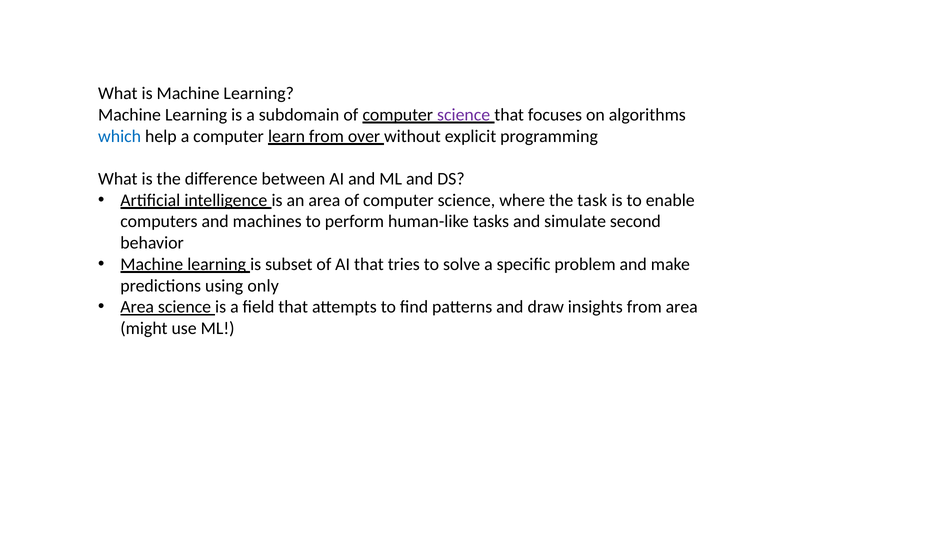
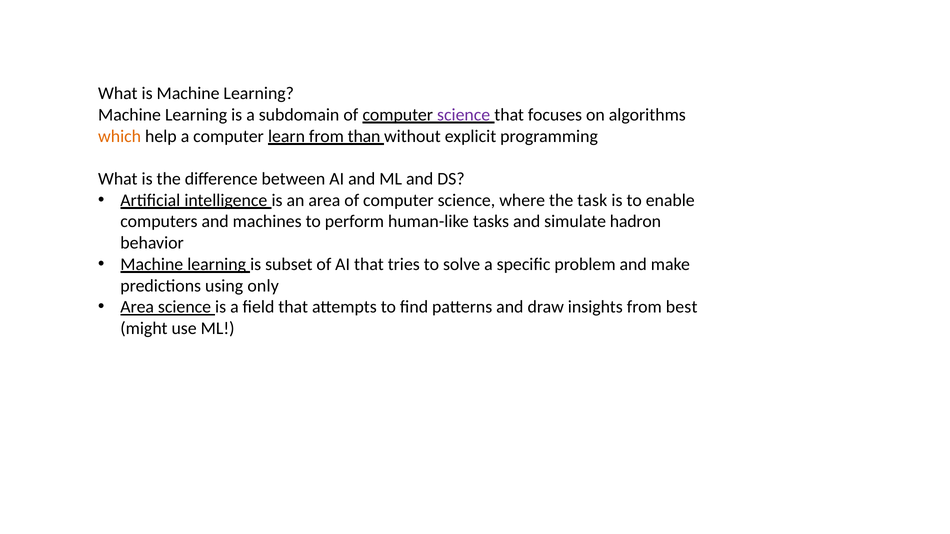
which colour: blue -> orange
over: over -> than
second: second -> hadron
from area: area -> best
